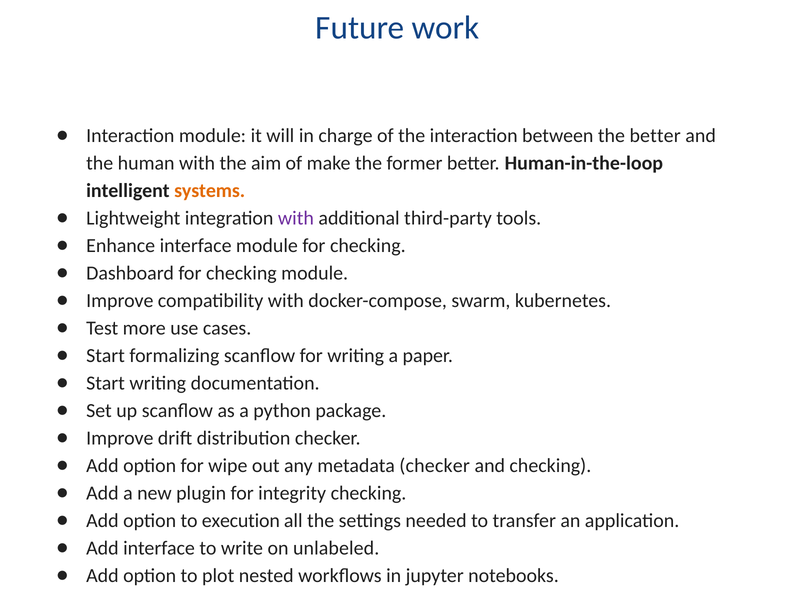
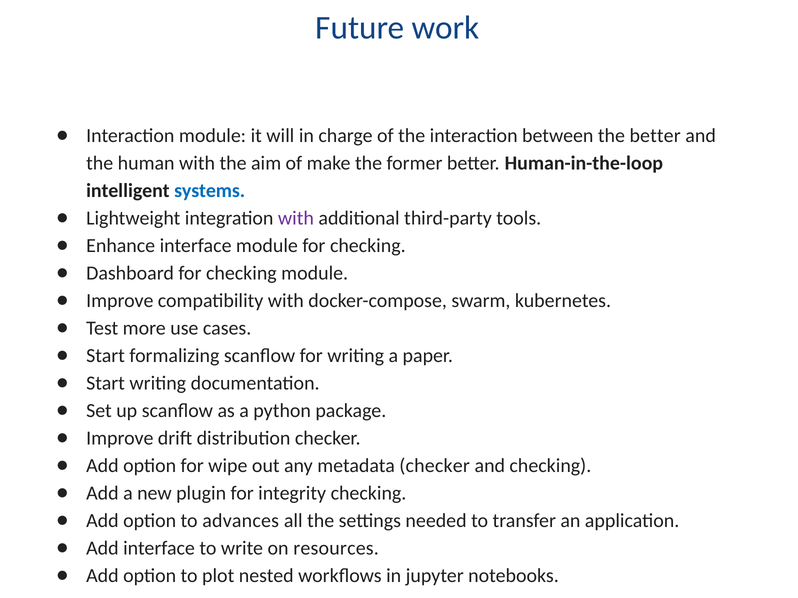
systems colour: orange -> blue
execution: execution -> advances
unlabeled: unlabeled -> resources
